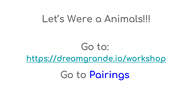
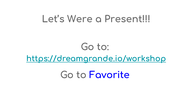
Animals: Animals -> Present
Pairings: Pairings -> Favorite
